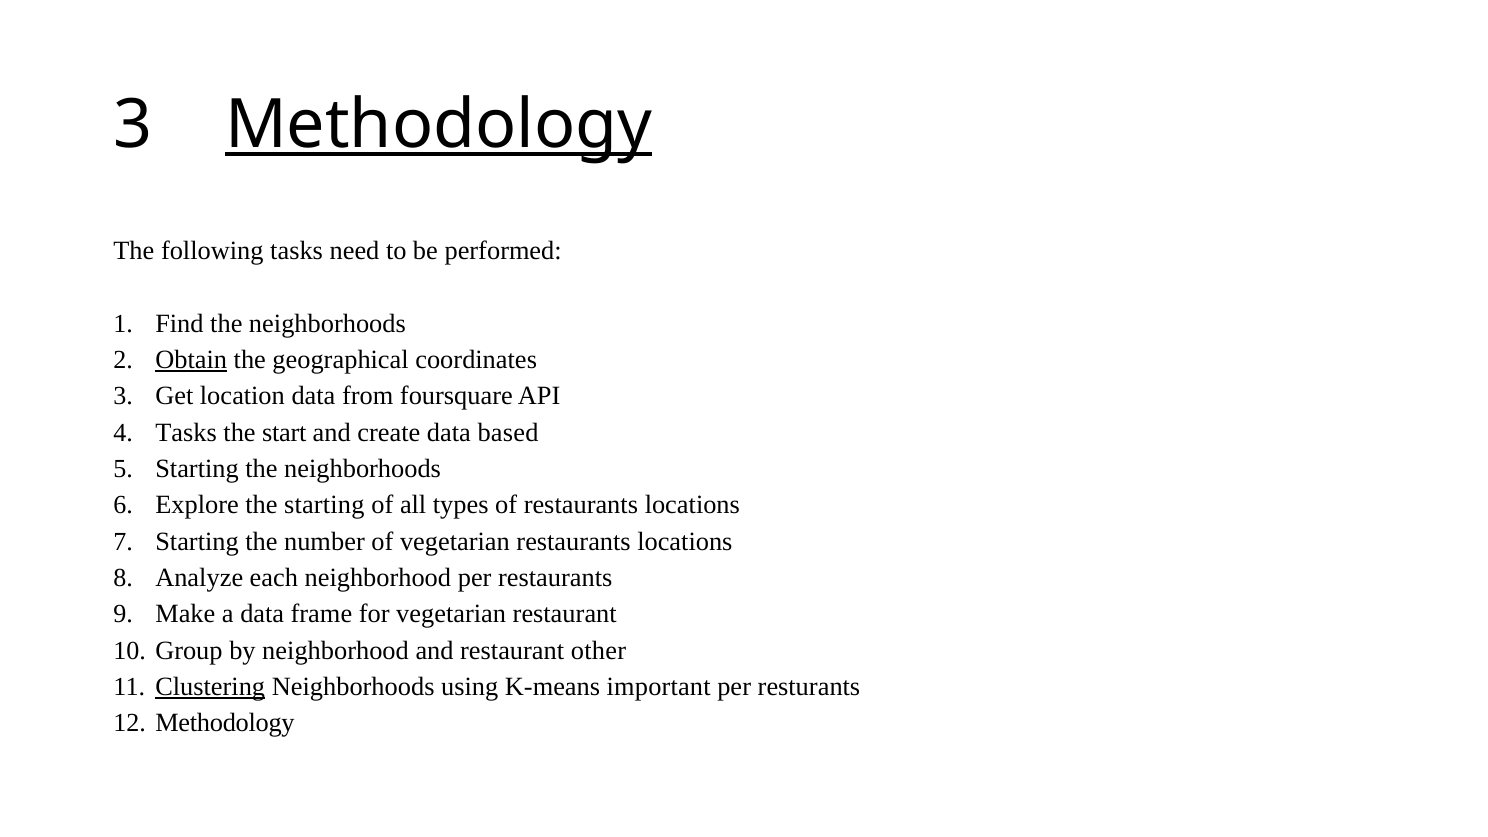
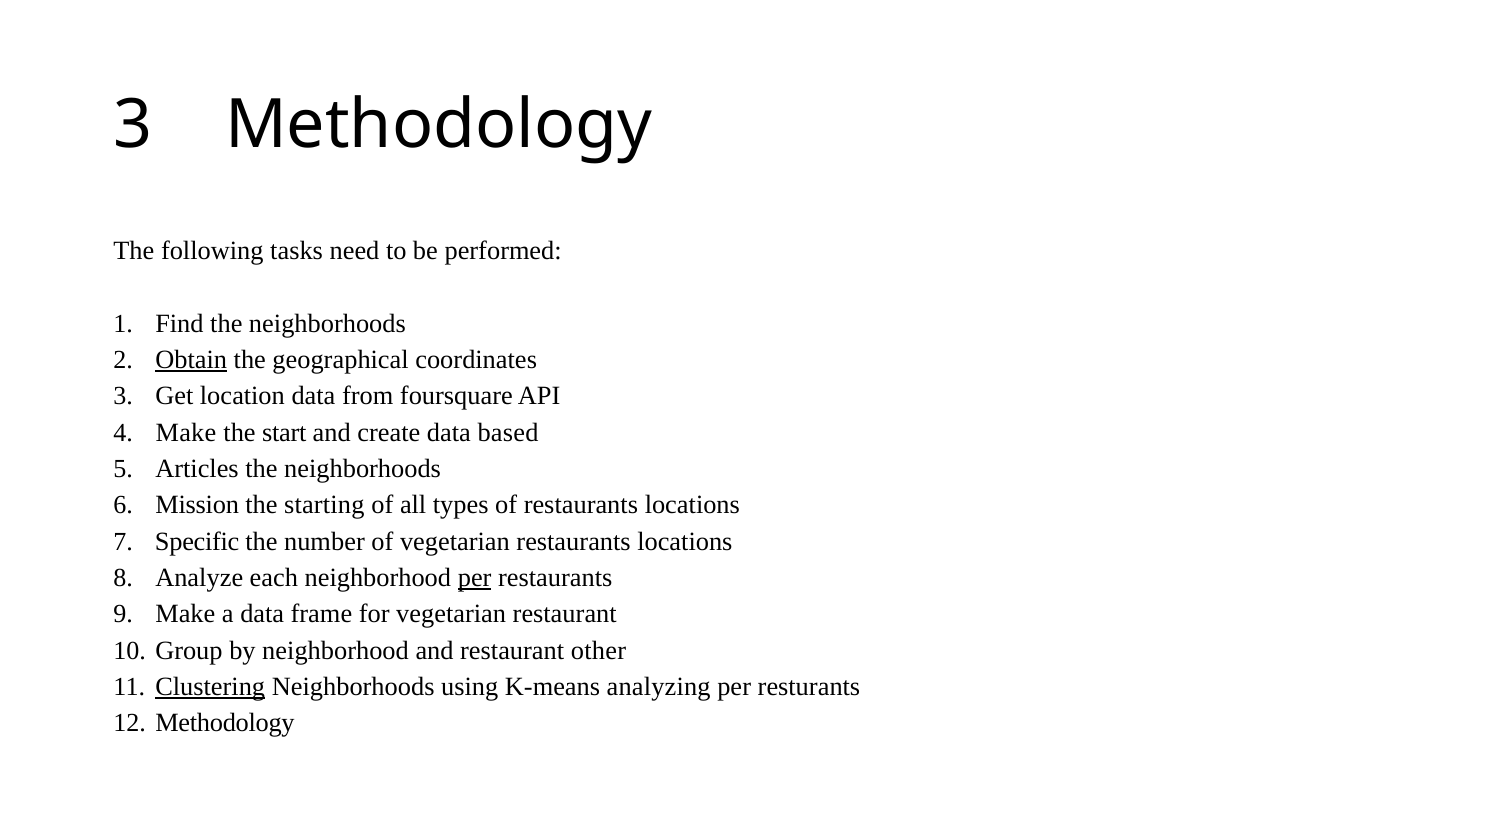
Methodology at (439, 125) underline: present -> none
Tasks at (186, 432): Tasks -> Make
Starting at (197, 469): Starting -> Articles
Explore: Explore -> Mission
Starting at (197, 541): Starting -> Specific
per at (475, 578) underline: none -> present
important: important -> analyzing
